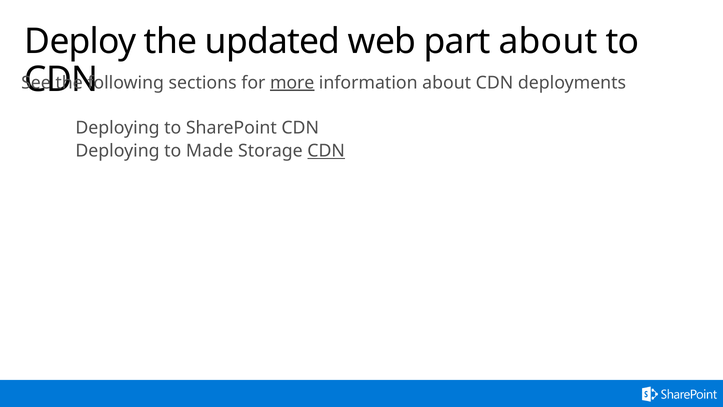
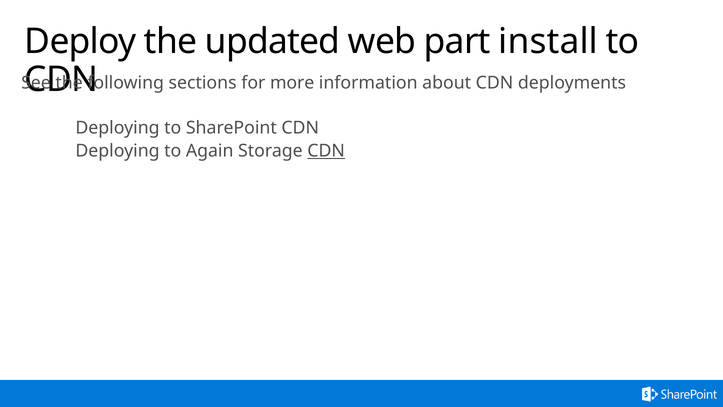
part about: about -> install
more underline: present -> none
Made: Made -> Again
